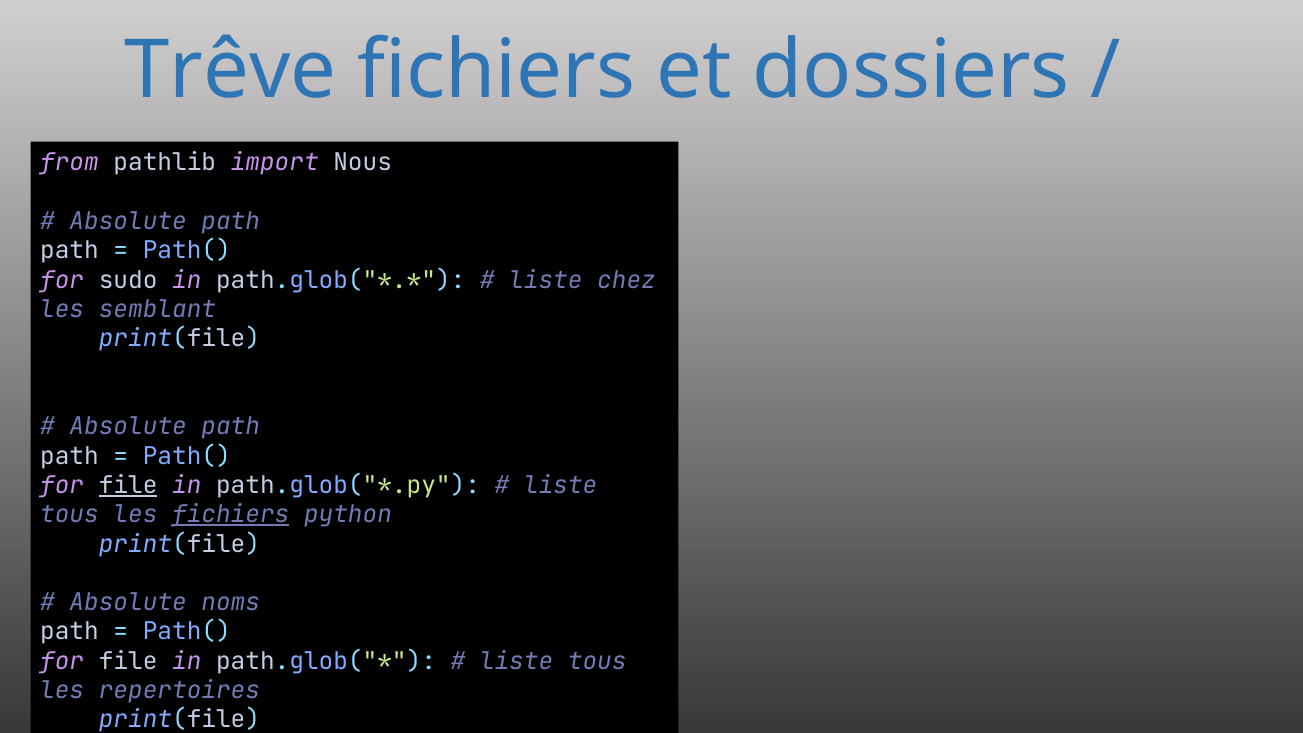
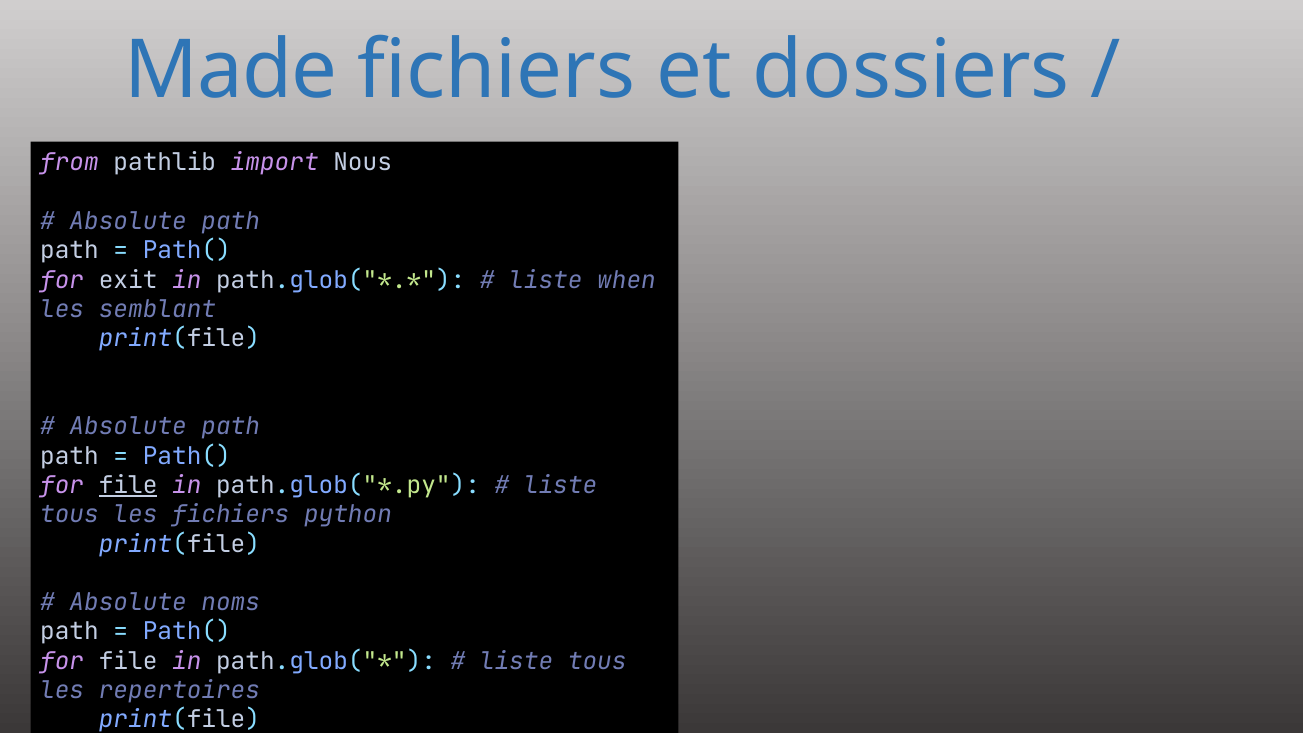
Trêve: Trêve -> Made
sudo: sudo -> exit
chez: chez -> when
fichiers at (231, 515) underline: present -> none
